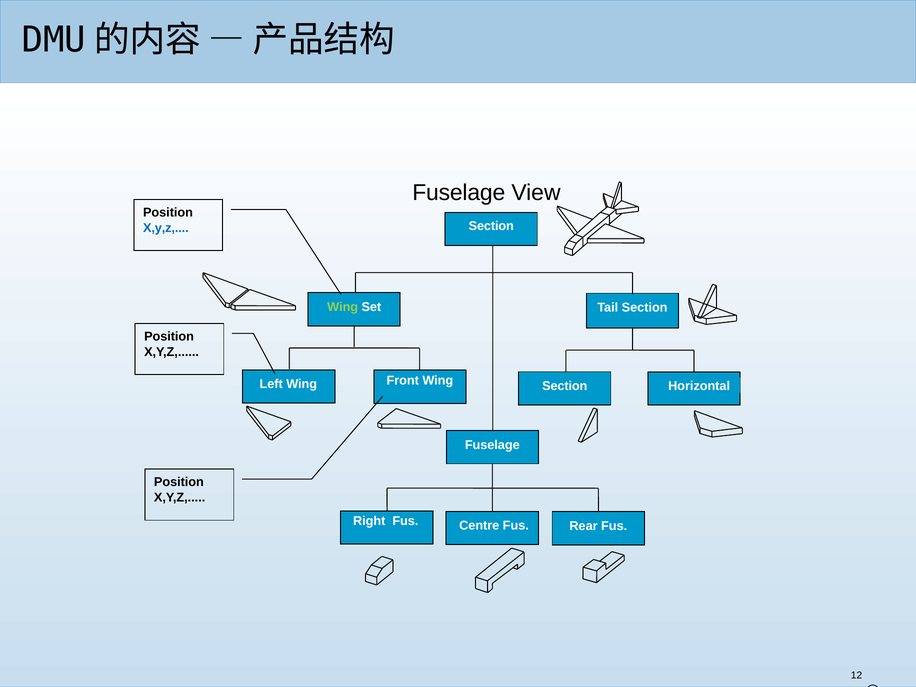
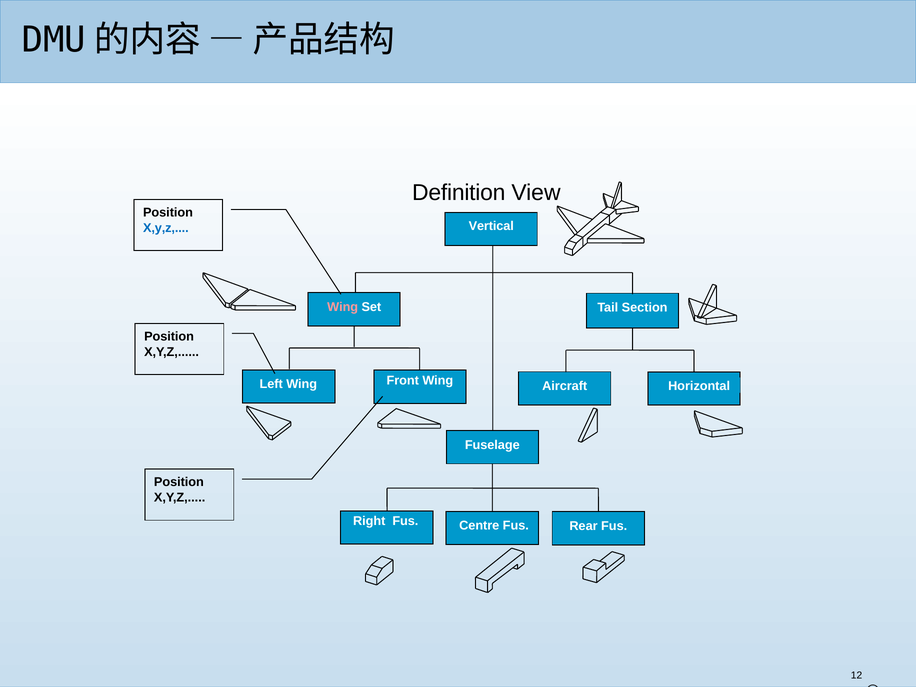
Fuselage at (459, 193): Fuselage -> Definition
Section at (491, 226): Section -> Vertical
Wing at (343, 307) colour: light green -> pink
Section at (565, 386): Section -> Aircraft
